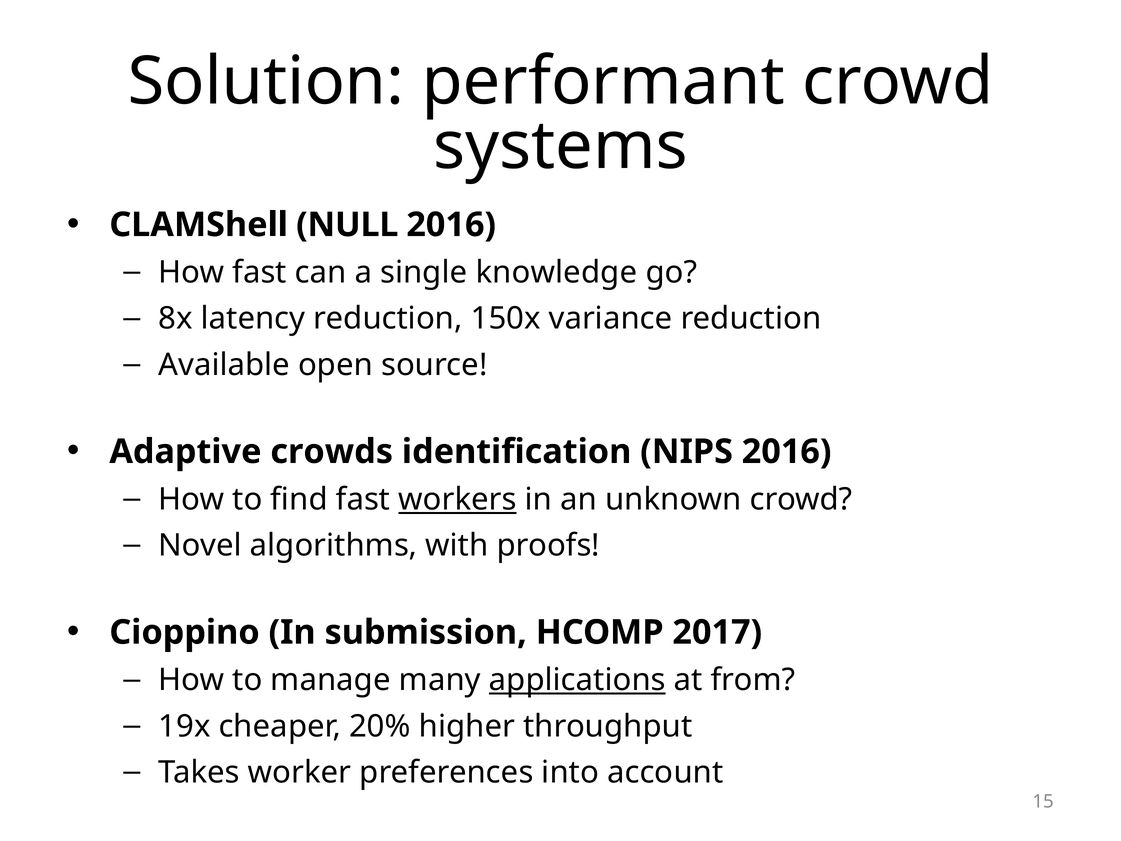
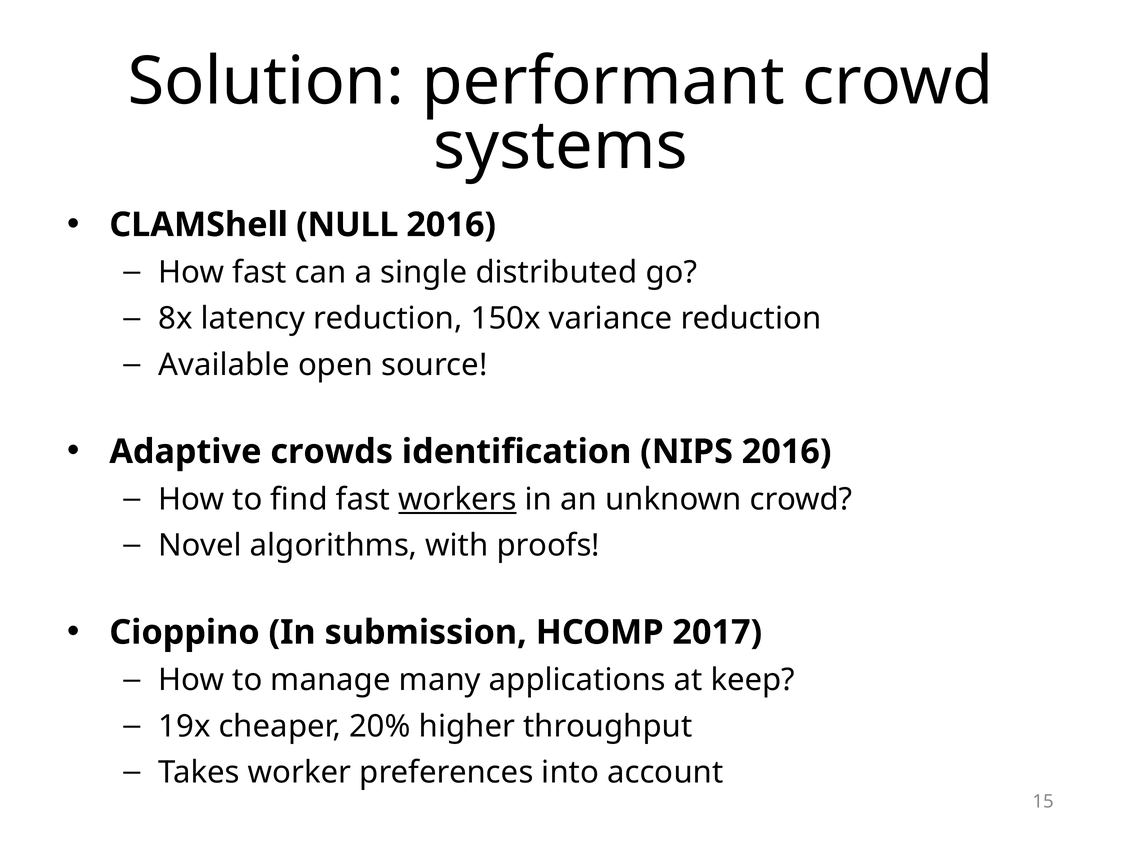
knowledge: knowledge -> distributed
applications underline: present -> none
from: from -> keep
